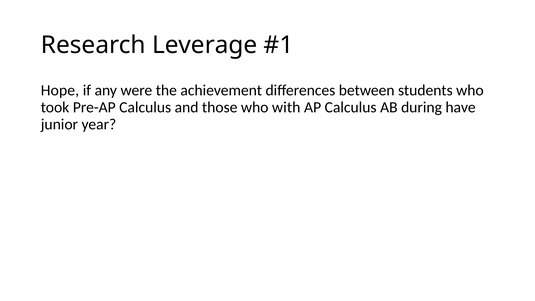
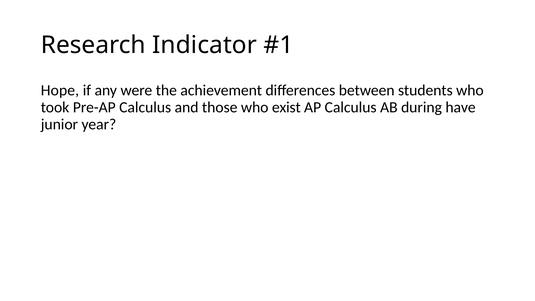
Leverage: Leverage -> Indicator
with: with -> exist
